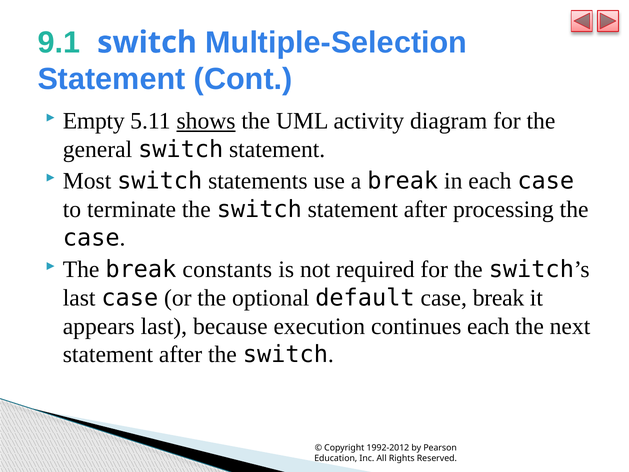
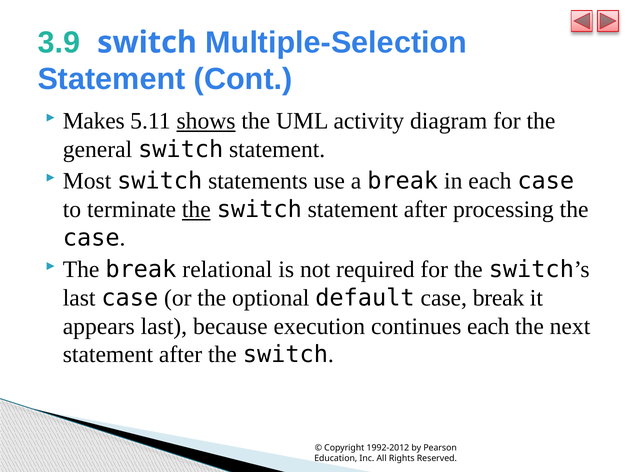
9.1: 9.1 -> 3.9
Empty: Empty -> Makes
the at (196, 209) underline: none -> present
constants: constants -> relational
